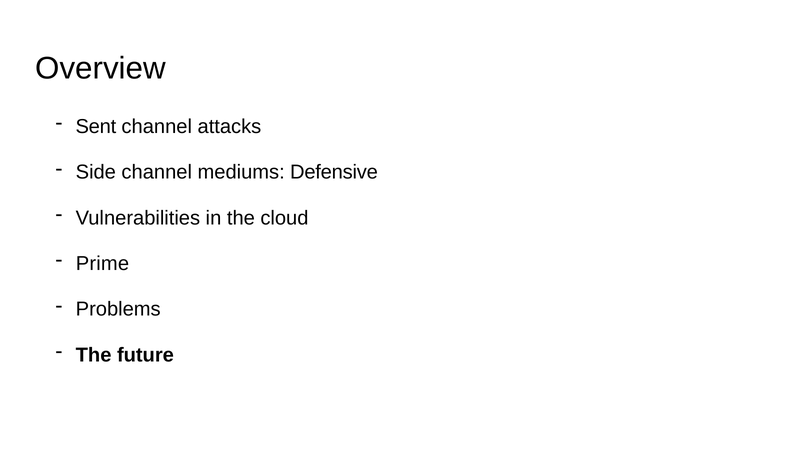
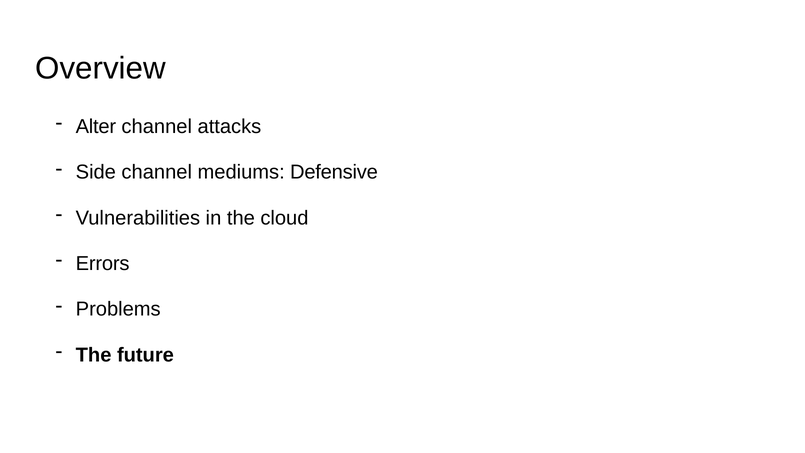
Sent: Sent -> Alter
Prime: Prime -> Errors
